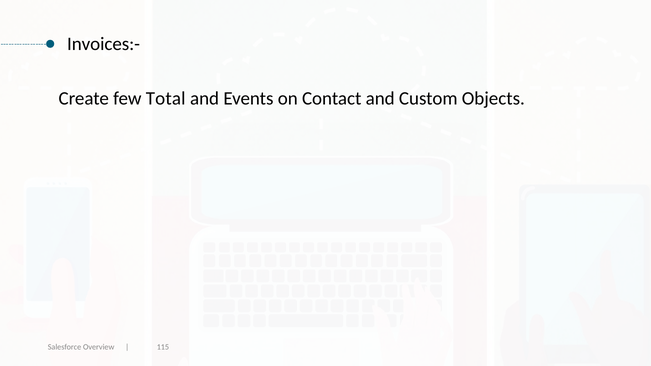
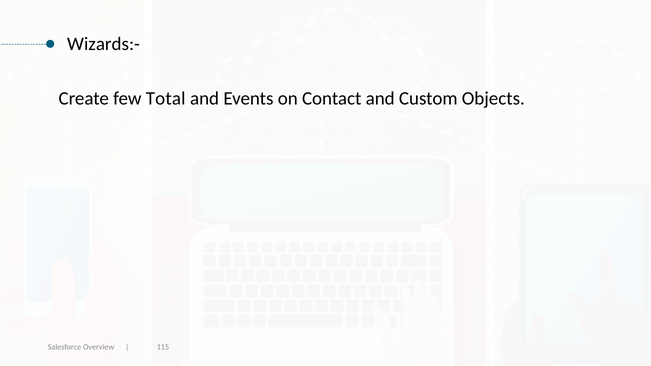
Invoices:-: Invoices:- -> Wizards:-
